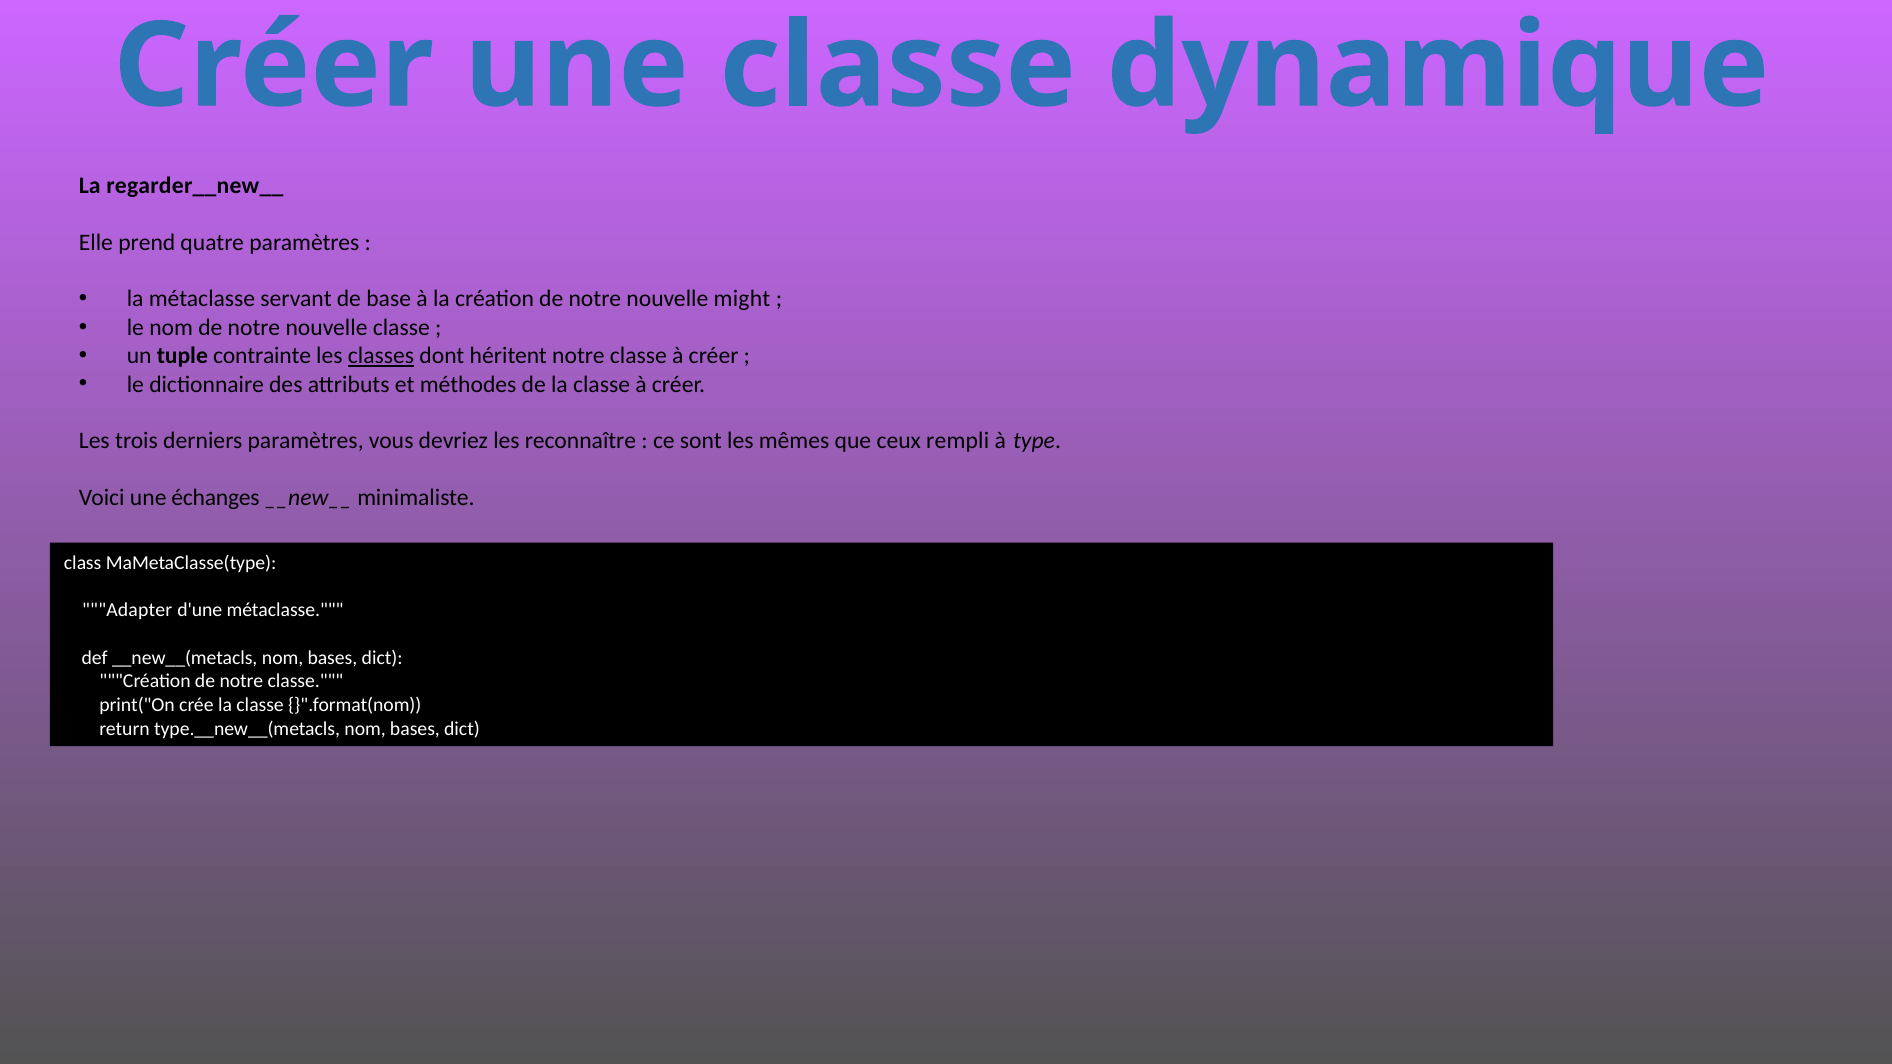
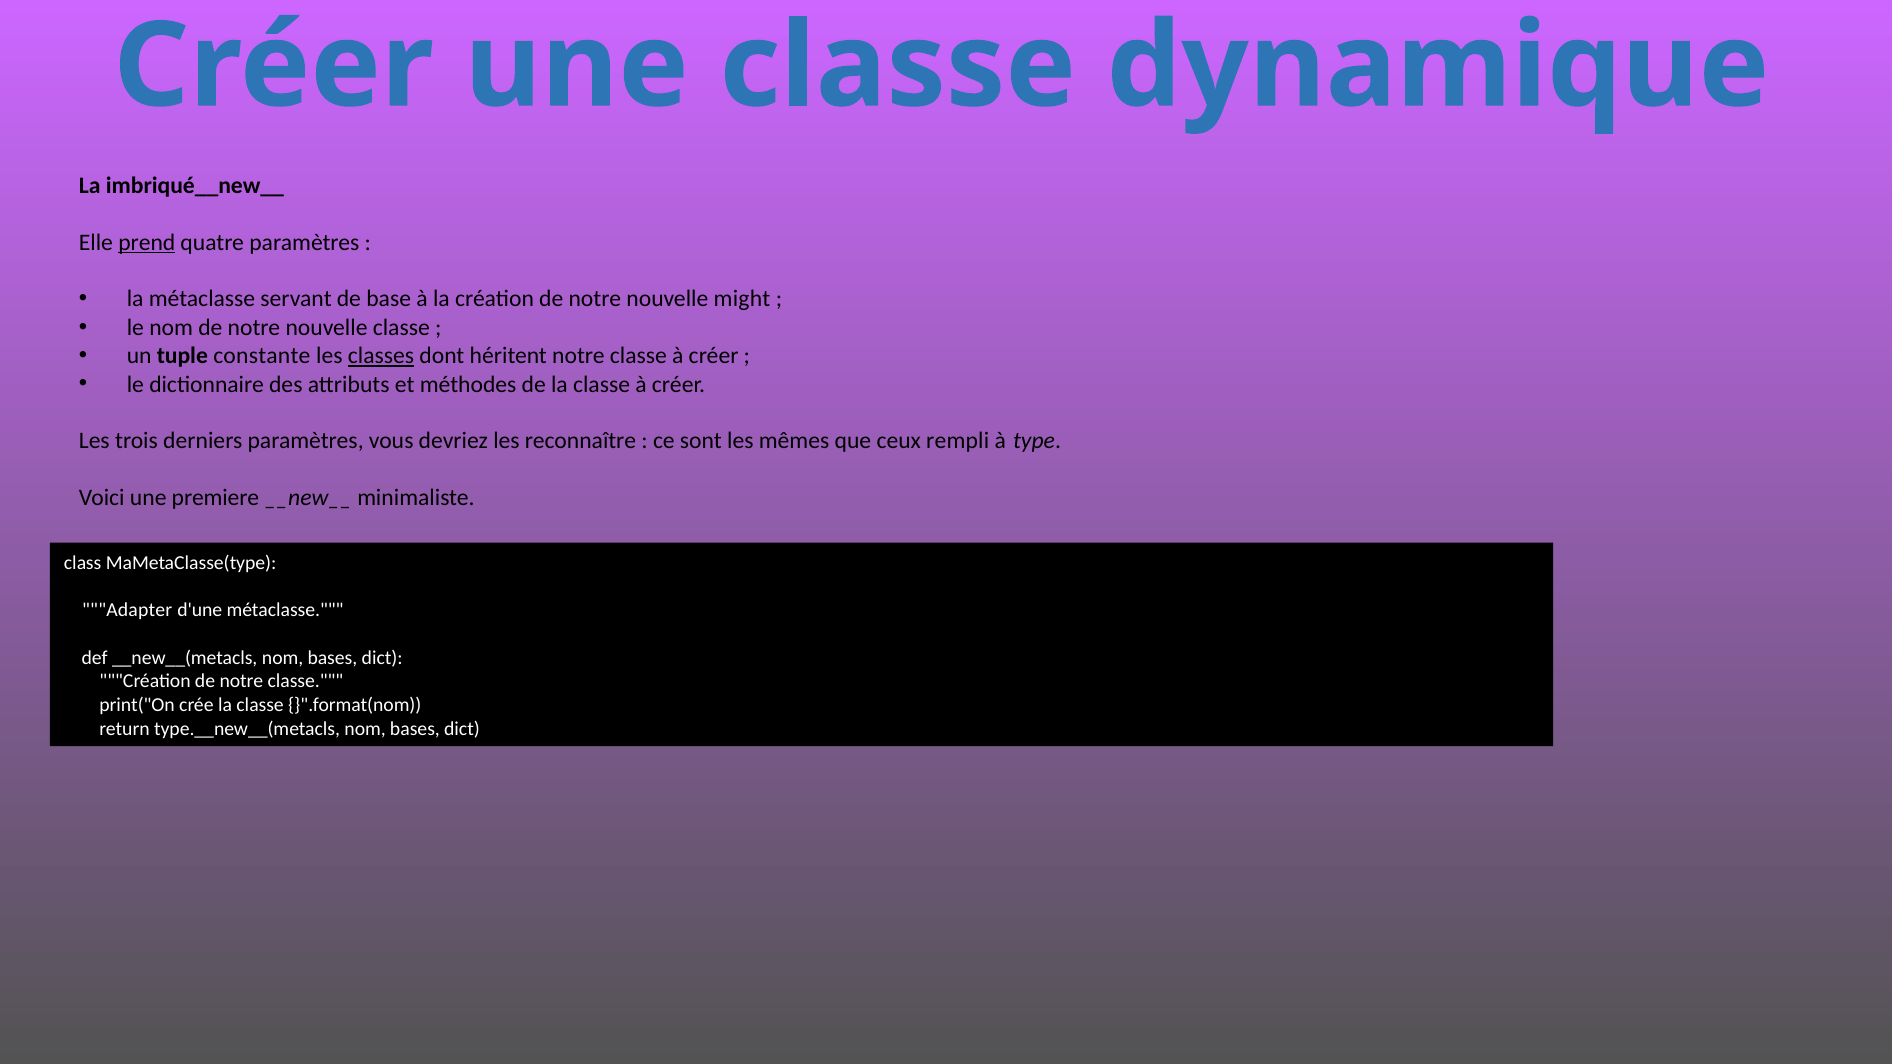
regarder__new__: regarder__new__ -> imbriqué__new__
prend underline: none -> present
contrainte: contrainte -> constante
échanges: échanges -> premiere
